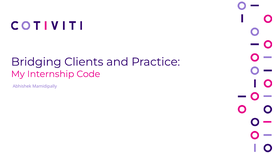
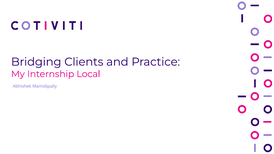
Code: Code -> Local
